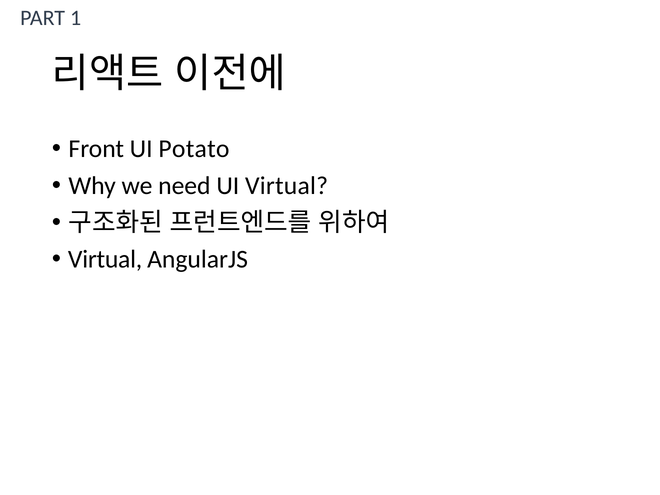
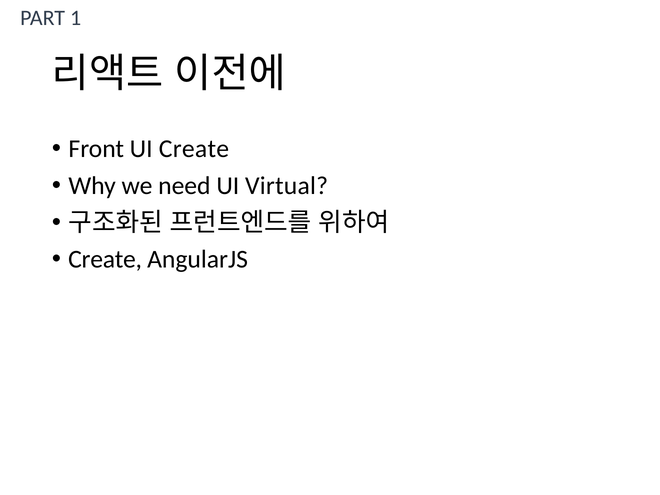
UI Potato: Potato -> Create
Virtual at (105, 259): Virtual -> Create
